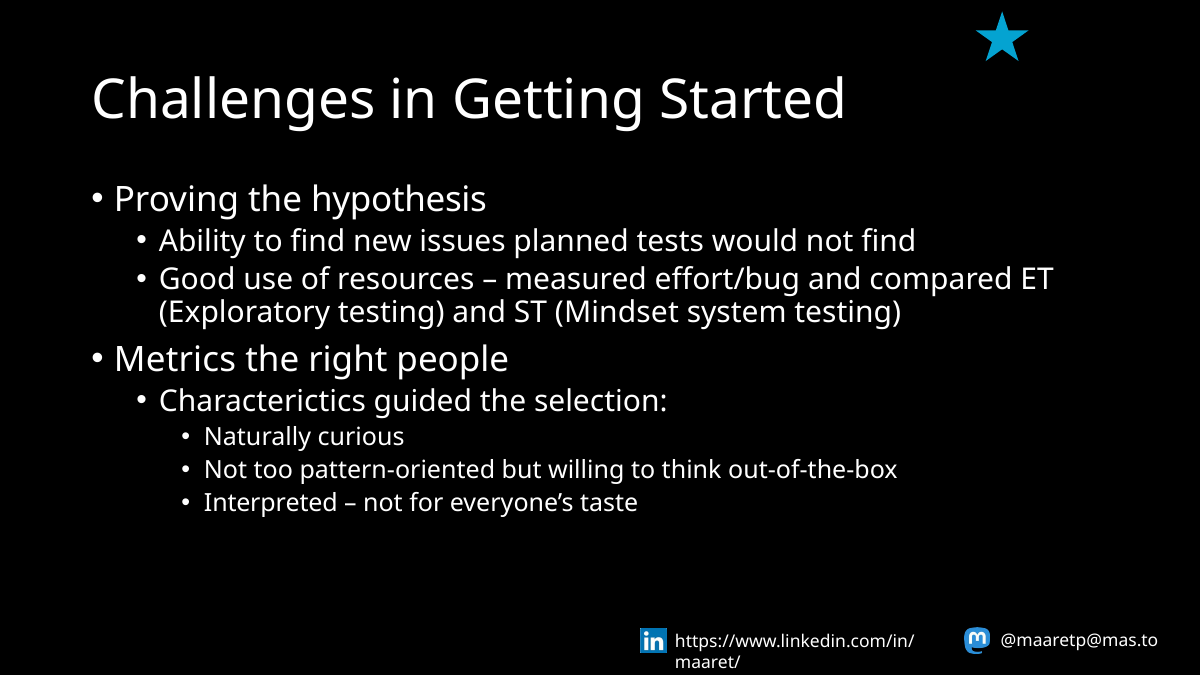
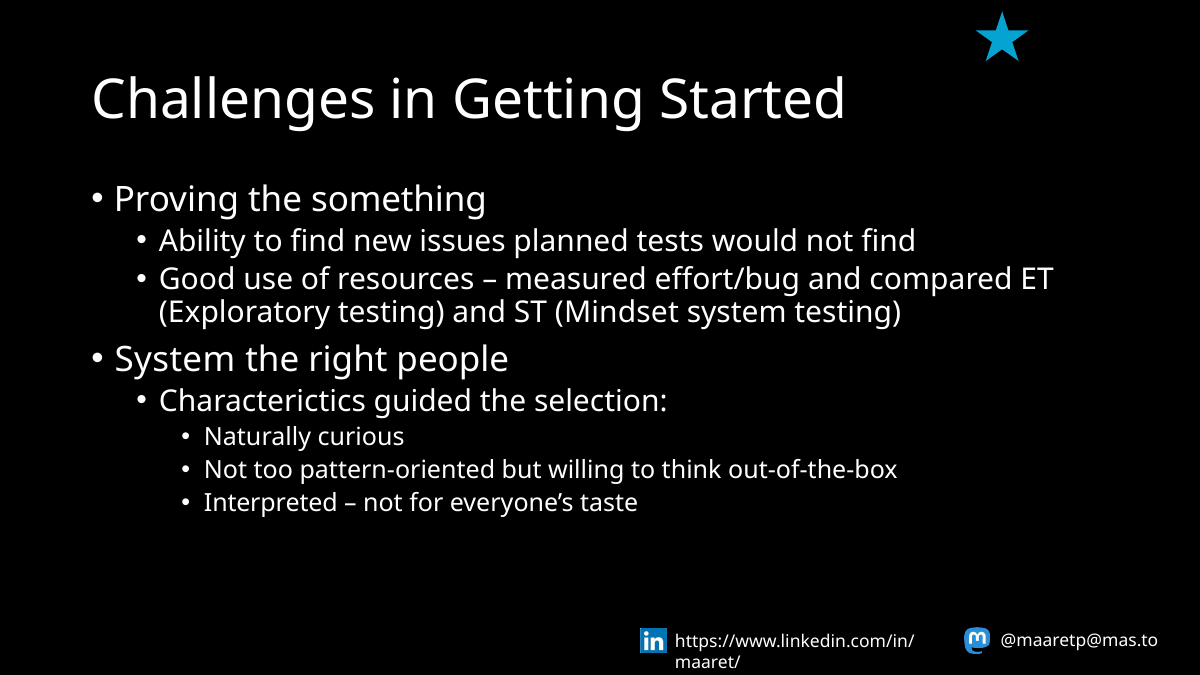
hypothesis: hypothesis -> something
Metrics at (175, 360): Metrics -> System
